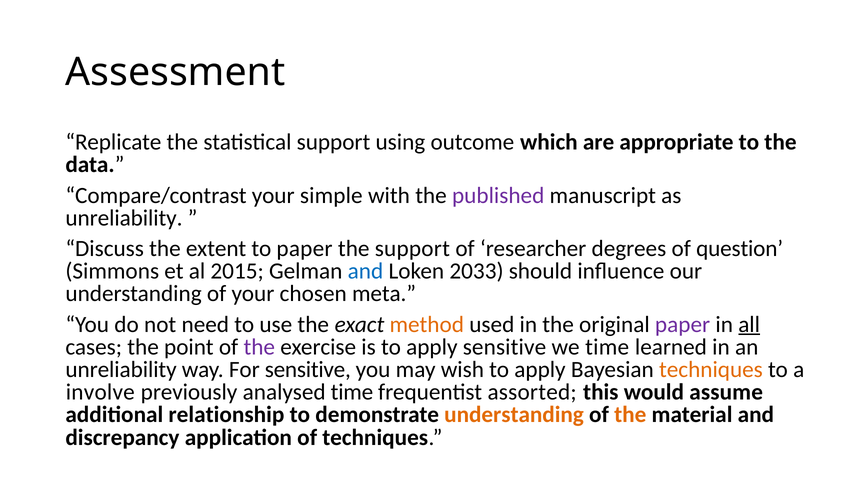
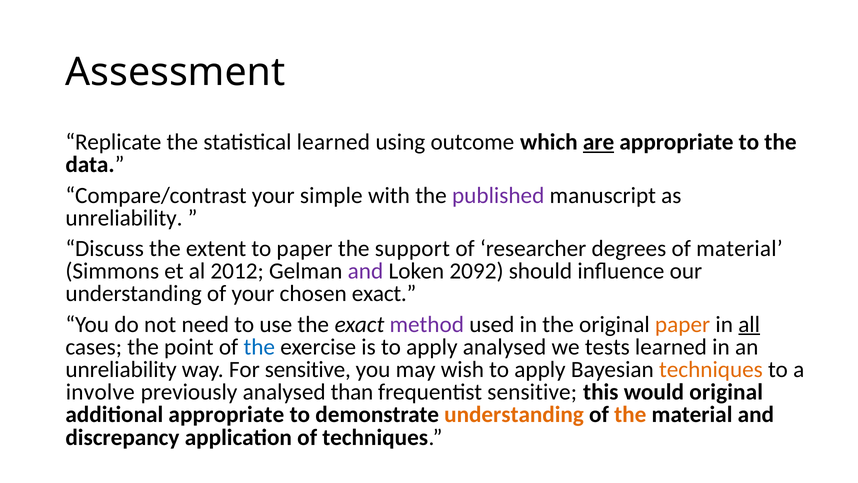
statistical support: support -> learned
are underline: none -> present
of question: question -> material
2015: 2015 -> 2012
and at (365, 271) colour: blue -> purple
2033: 2033 -> 2092
chosen meta: meta -> exact
method colour: orange -> purple
paper at (683, 324) colour: purple -> orange
the at (259, 347) colour: purple -> blue
apply sensitive: sensitive -> analysed
we time: time -> tests
analysed time: time -> than
frequentist assorted: assorted -> sensitive
would assume: assume -> original
additional relationship: relationship -> appropriate
